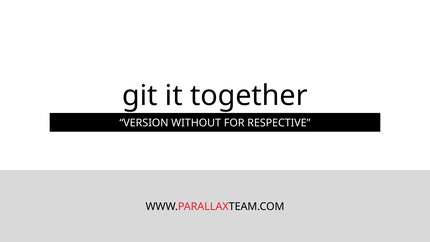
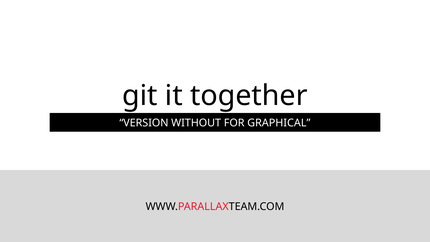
RESPECTIVE: RESPECTIVE -> GRAPHICAL
